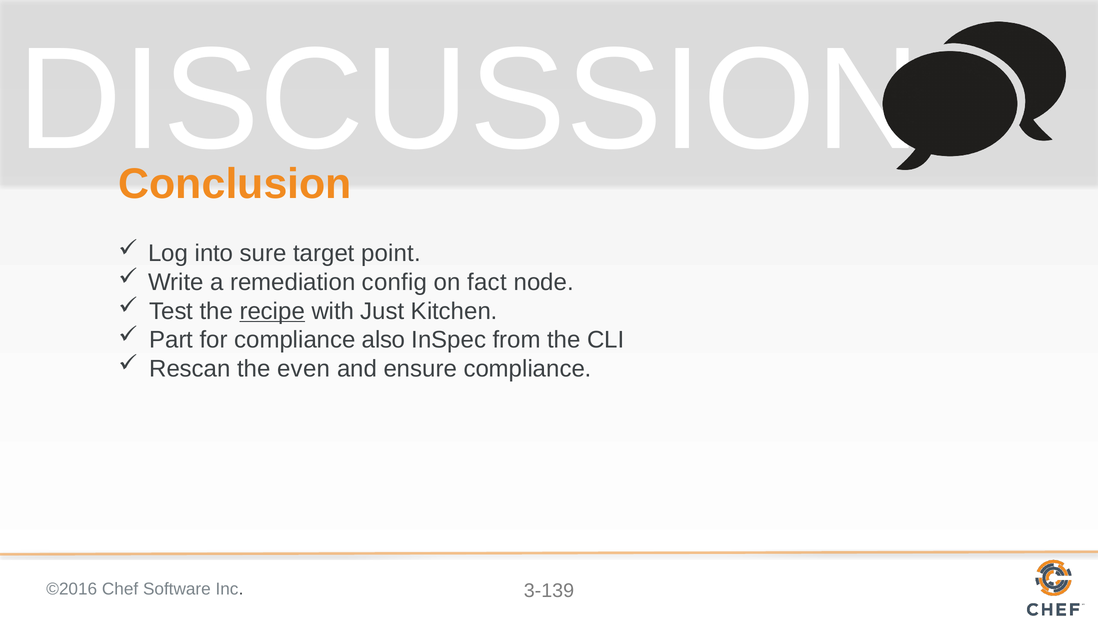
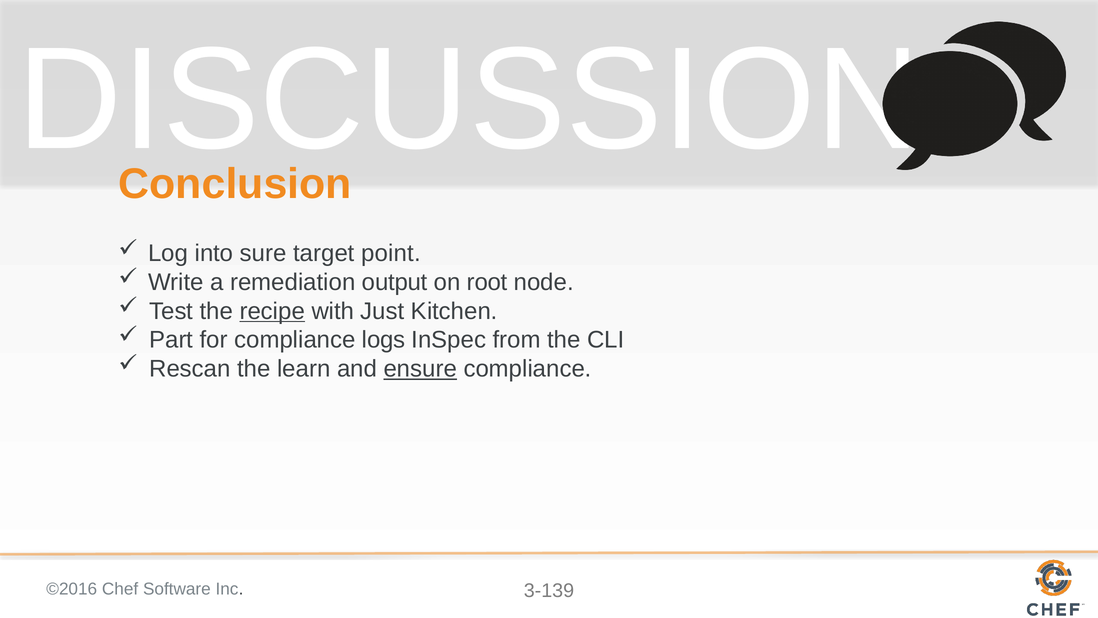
config: config -> output
fact: fact -> root
also: also -> logs
even: even -> learn
ensure underline: none -> present
